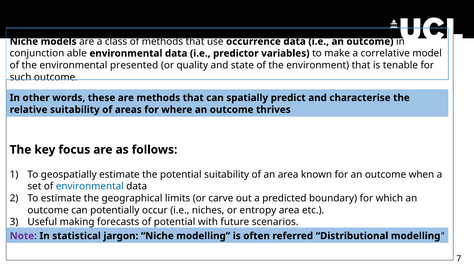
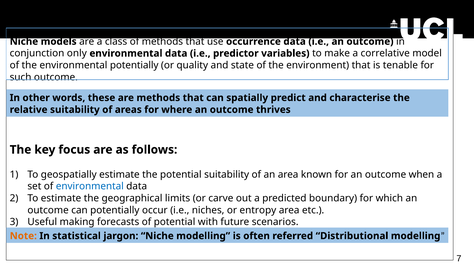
able: able -> only
environmental presented: presented -> potentially
Note colour: purple -> orange
